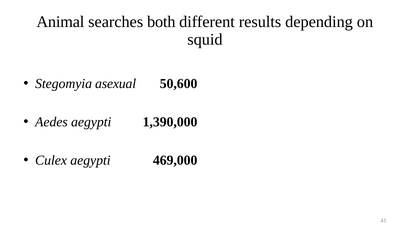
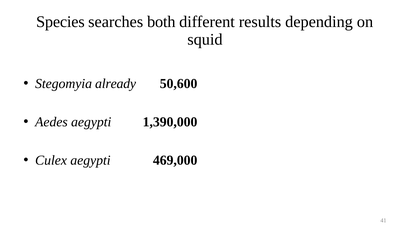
Animal: Animal -> Species
asexual: asexual -> already
